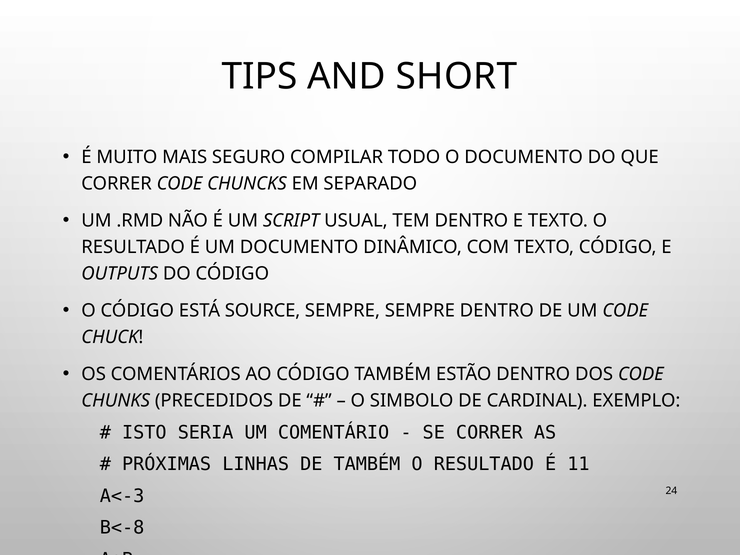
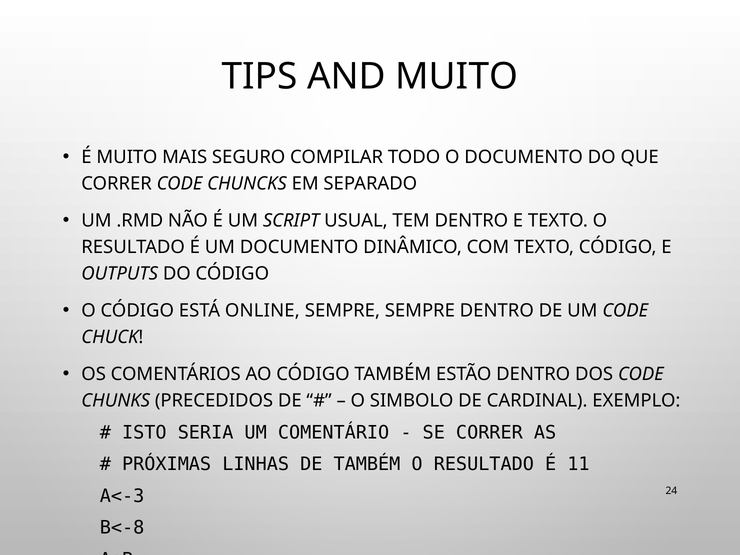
AND SHORT: SHORT -> MUITO
SOURCE: SOURCE -> ONLINE
